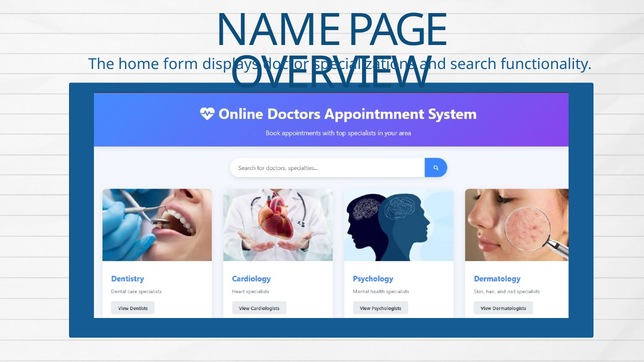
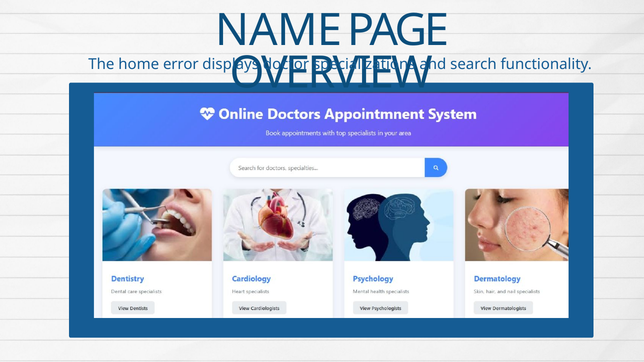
form: form -> error
